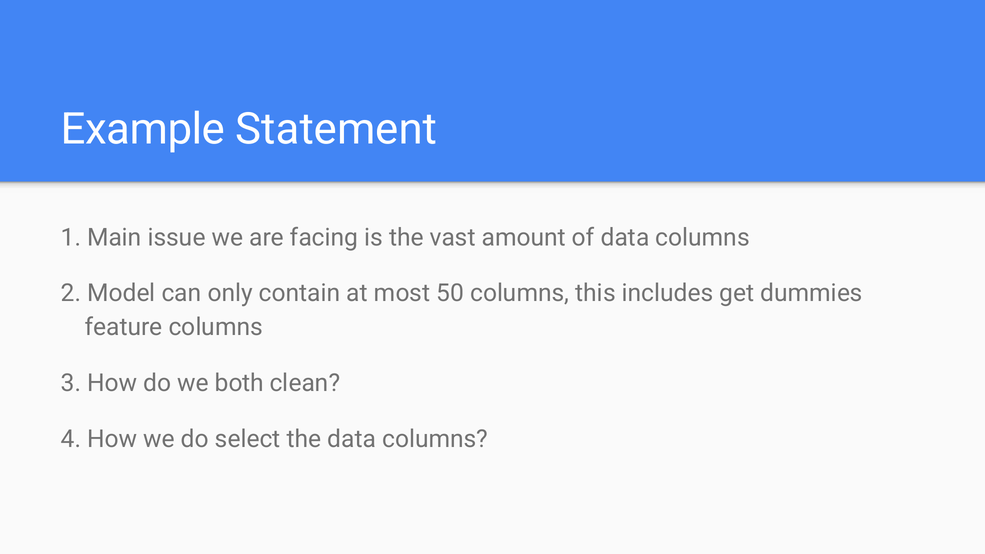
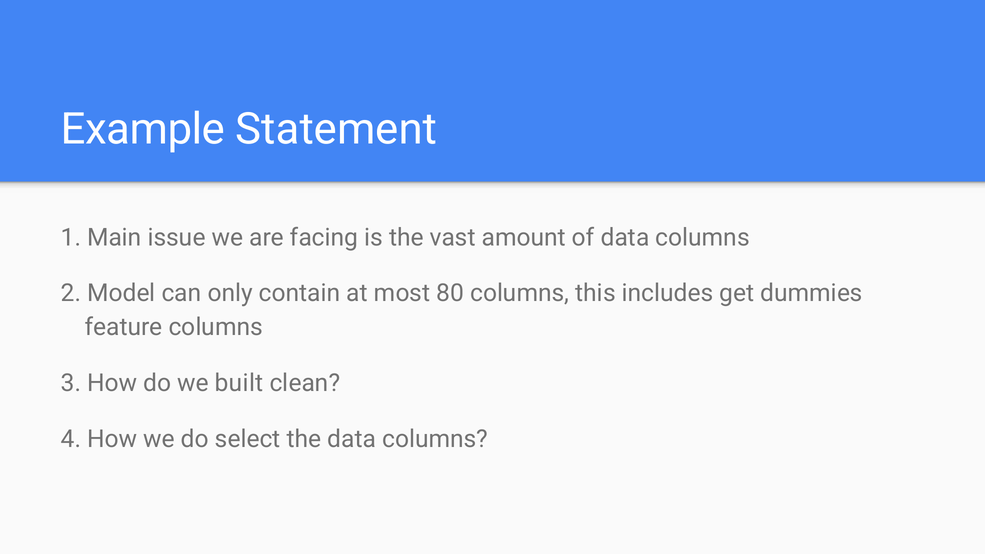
50: 50 -> 80
both: both -> built
